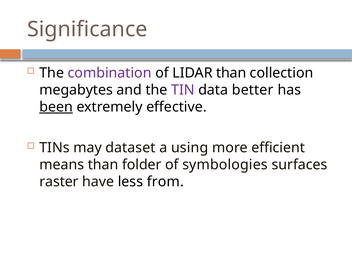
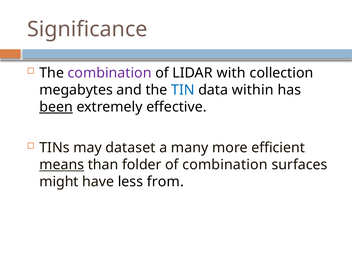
LIDAR than: than -> with
TIN colour: purple -> blue
better: better -> within
using: using -> many
means underline: none -> present
of symbologies: symbologies -> combination
raster: raster -> might
